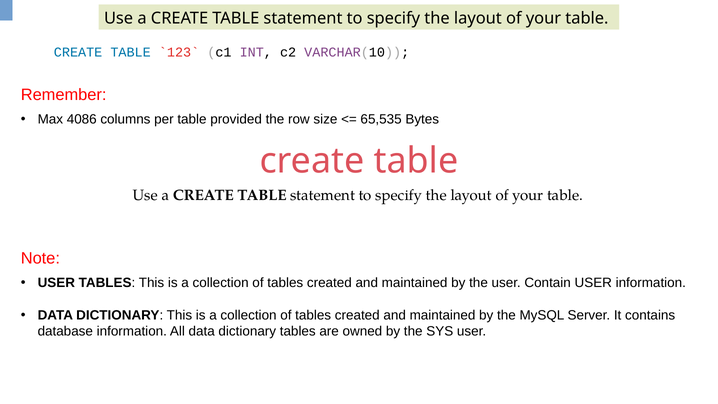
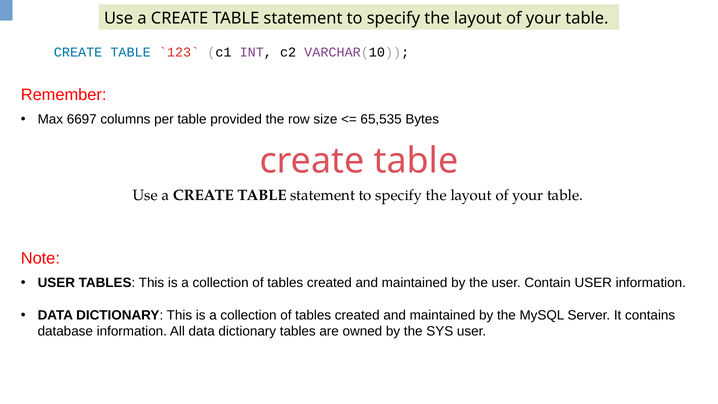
4086: 4086 -> 6697
